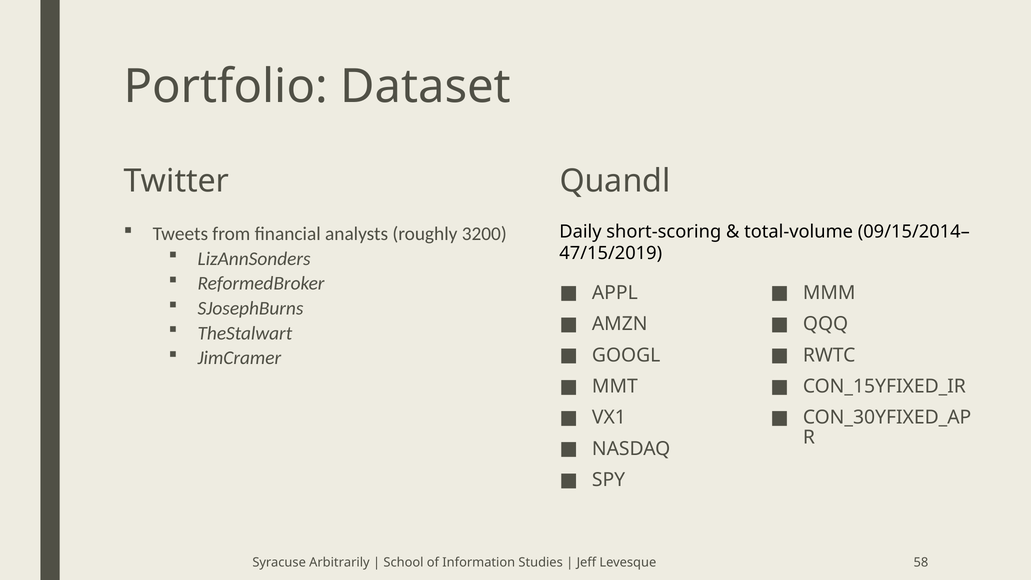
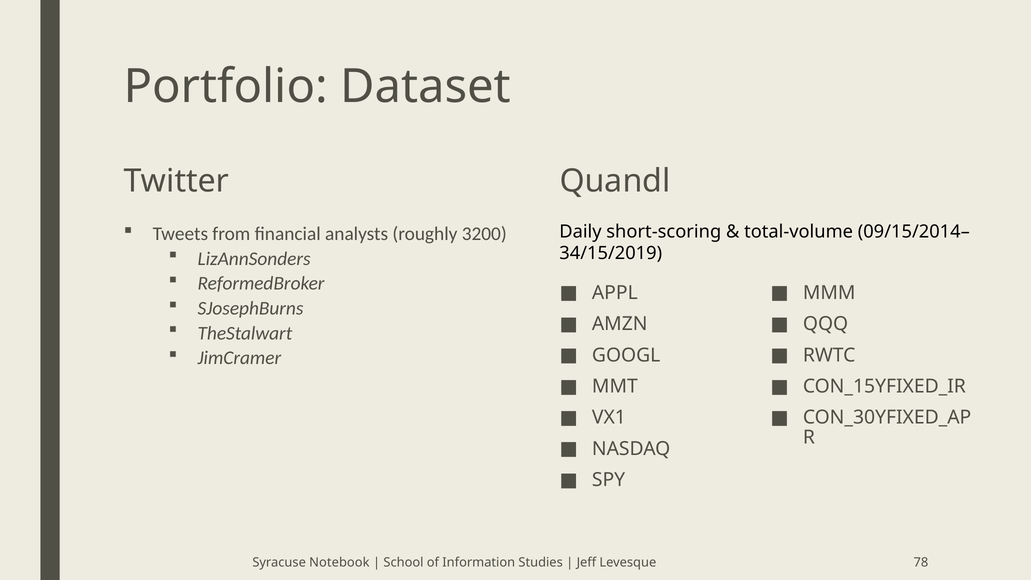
47/15/2019: 47/15/2019 -> 34/15/2019
Arbitrarily: Arbitrarily -> Notebook
58: 58 -> 78
